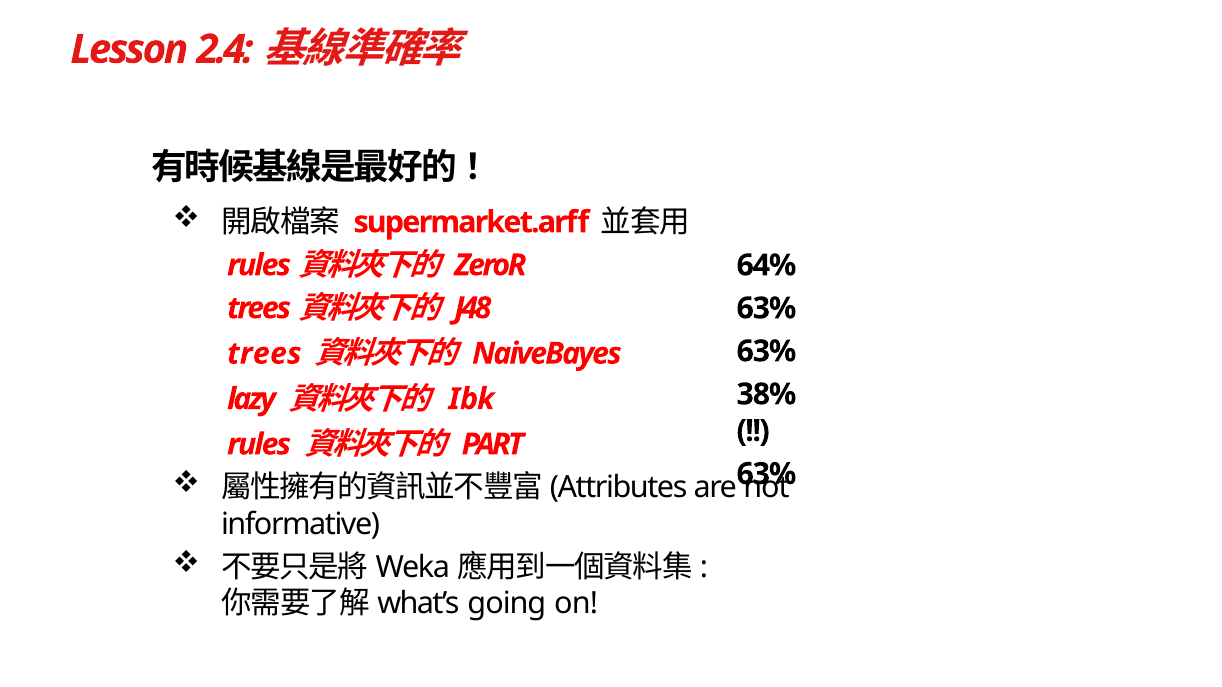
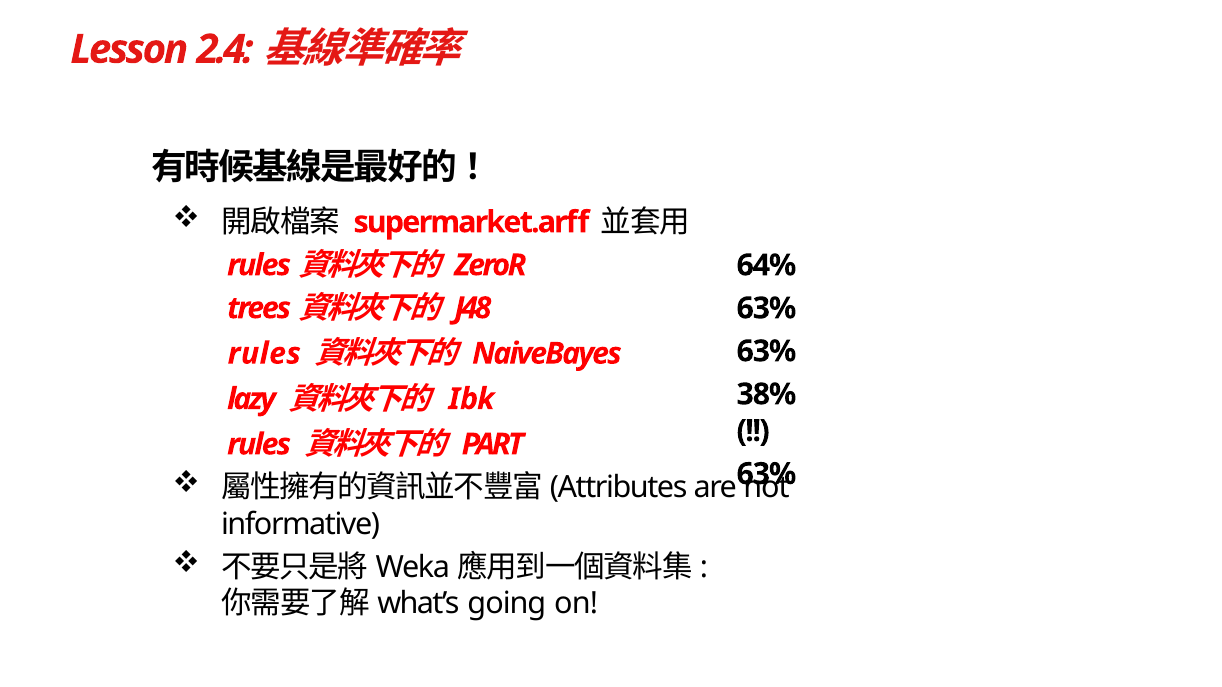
trees at (264, 354): trees -> rules
